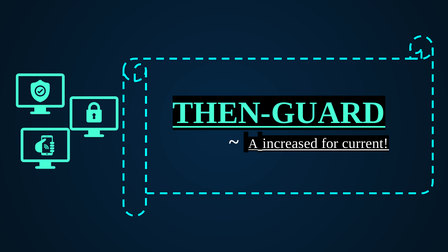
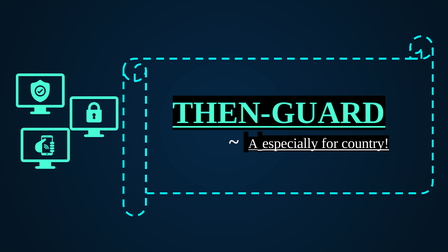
increased: increased -> especially
current: current -> country
